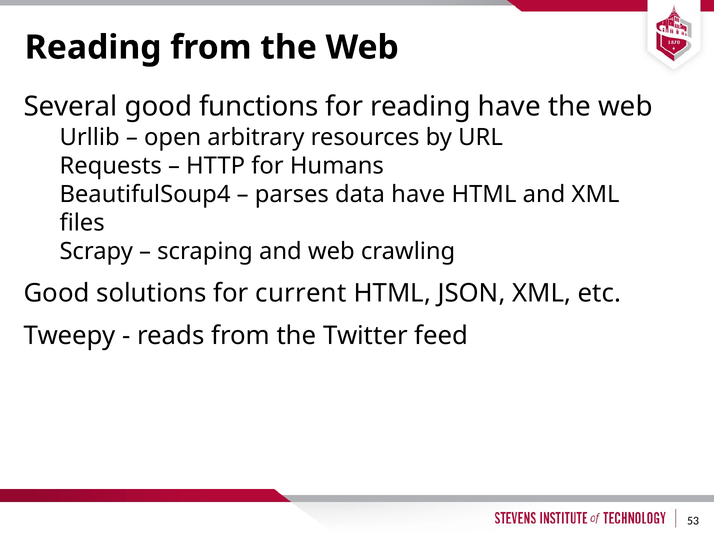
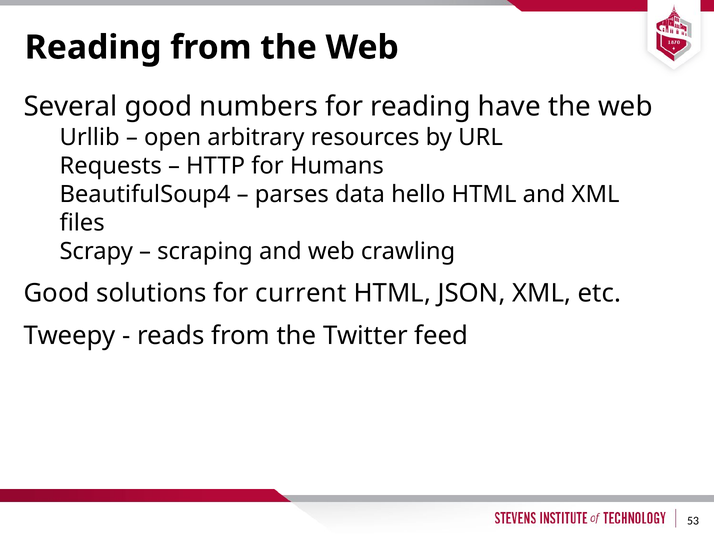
functions: functions -> numbers
data have: have -> hello
